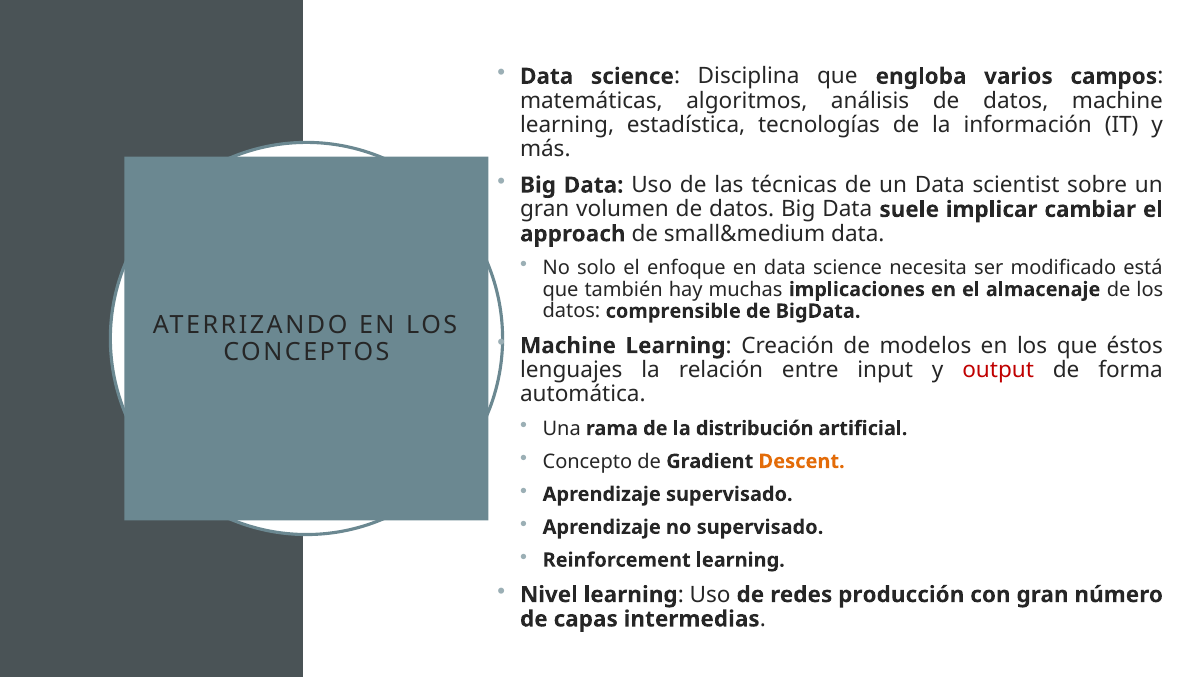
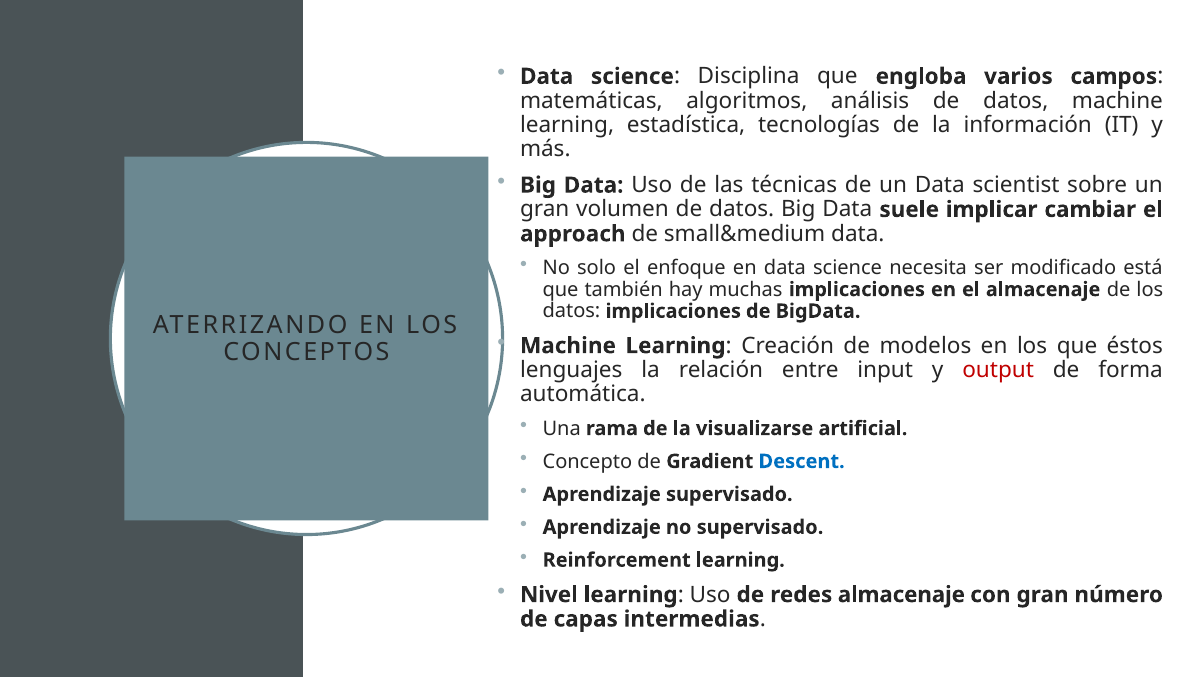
datos comprensible: comprensible -> implicaciones
distribución: distribución -> visualizarse
Descent colour: orange -> blue
redes producción: producción -> almacenaje
